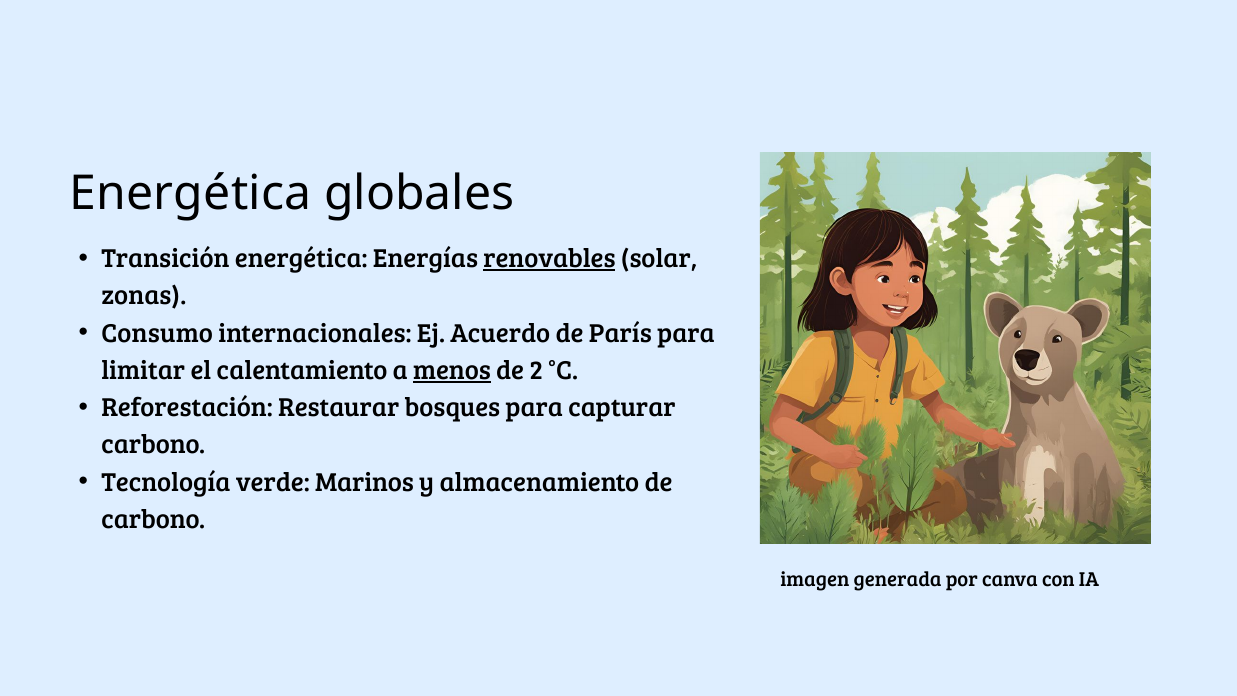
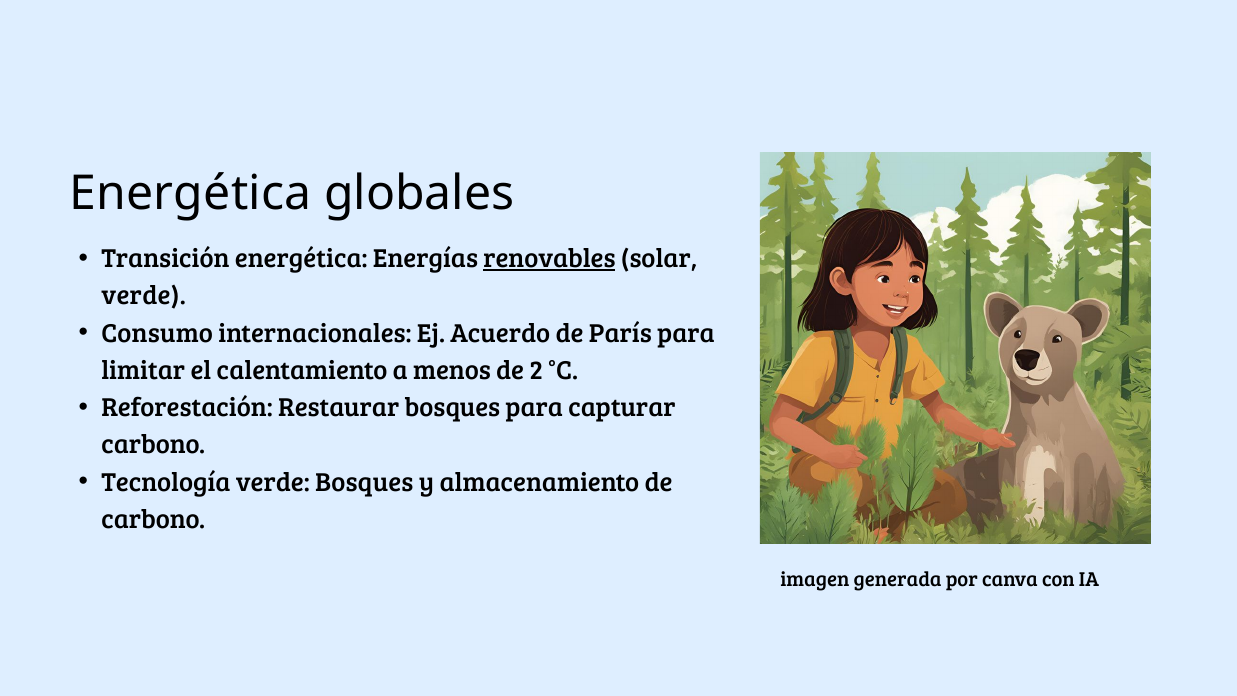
zonas at (144, 296): zonas -> verde
menos underline: present -> none
verde Marinos: Marinos -> Bosques
